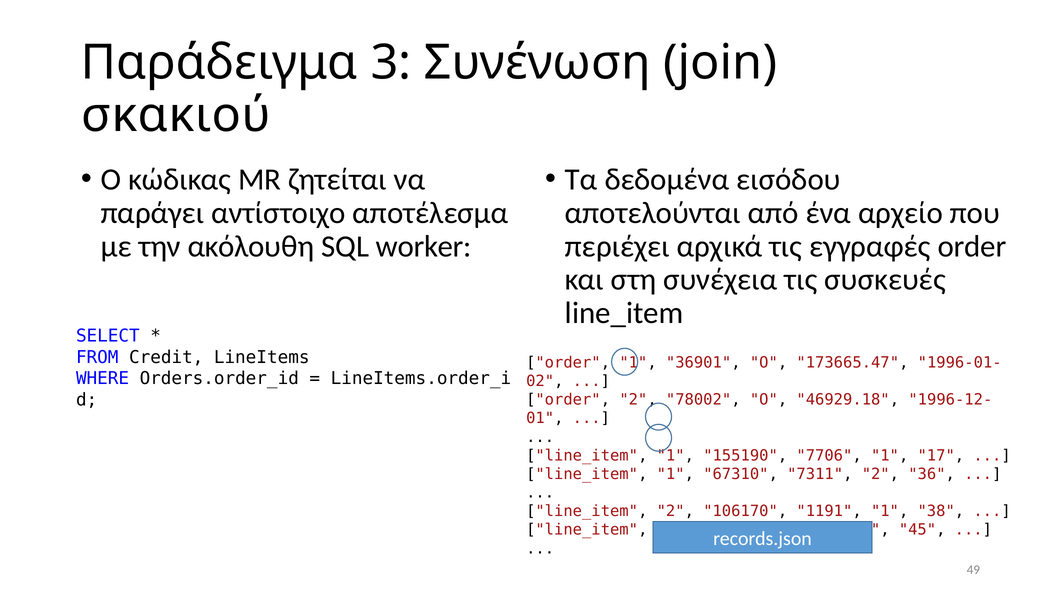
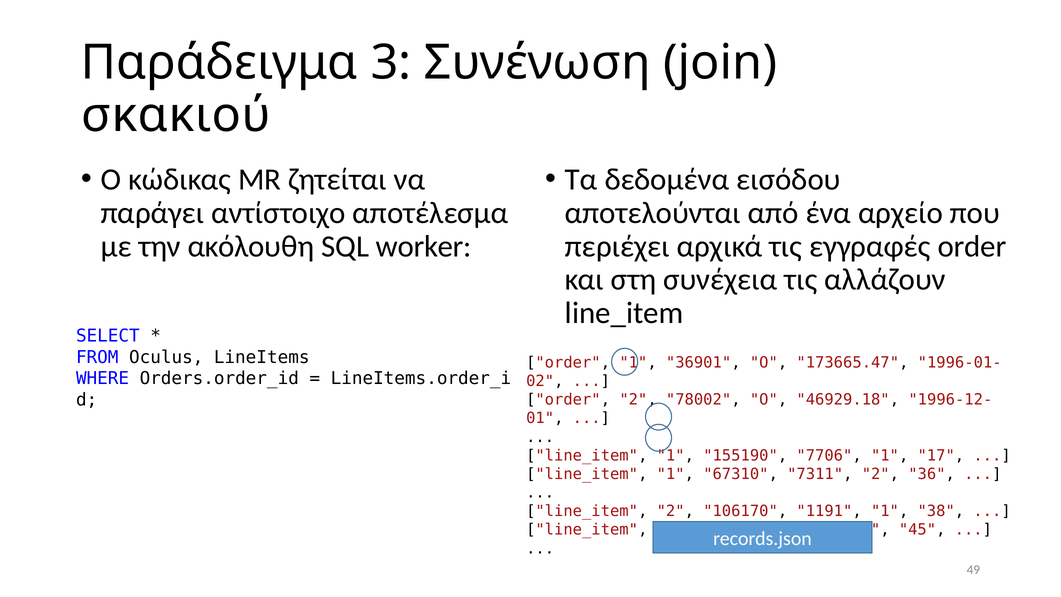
συσκευές: συσκευές -> αλλάζουν
Credit: Credit -> Oculus
